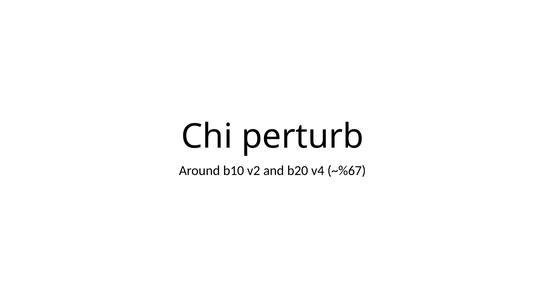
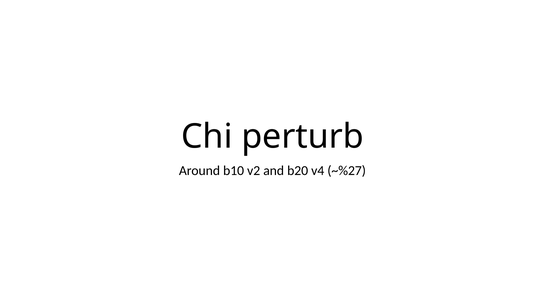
~%67: ~%67 -> ~%27
